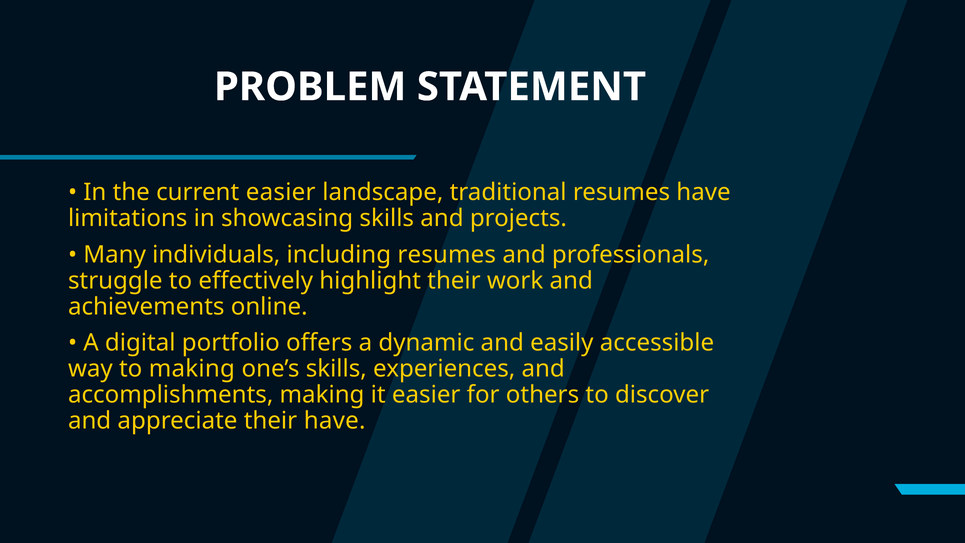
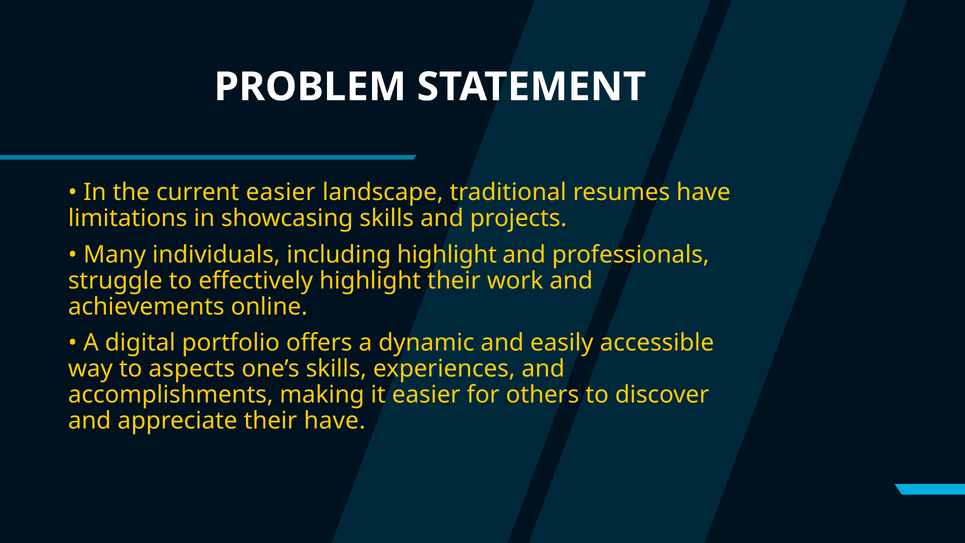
including resumes: resumes -> highlight
to making: making -> aspects
